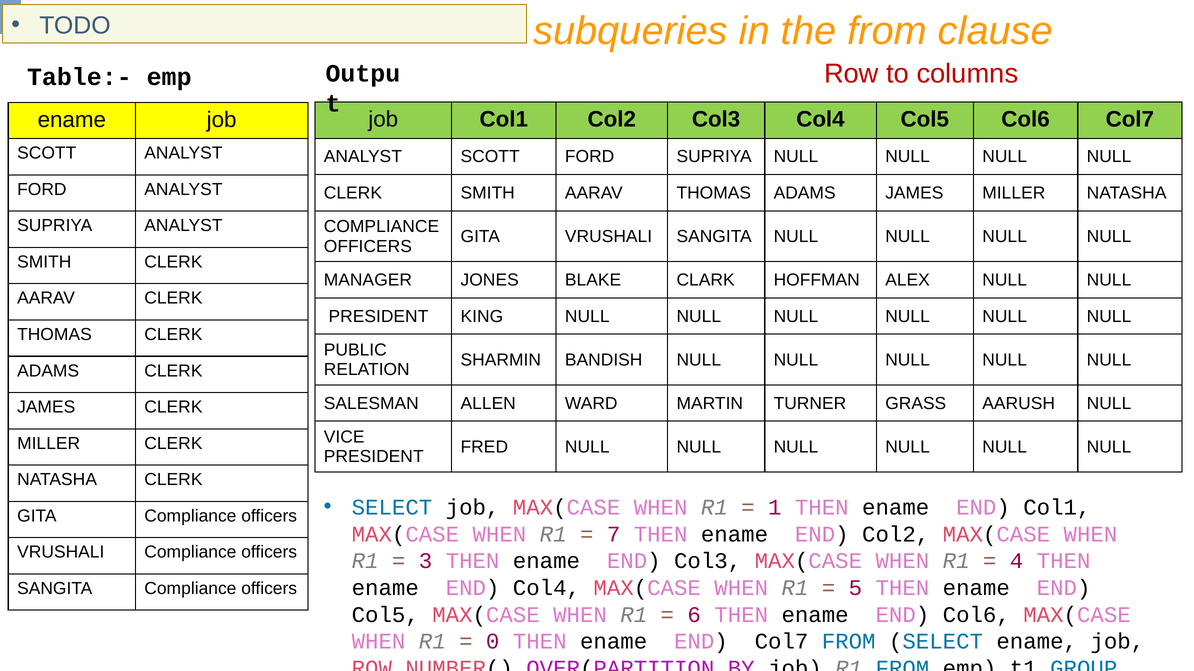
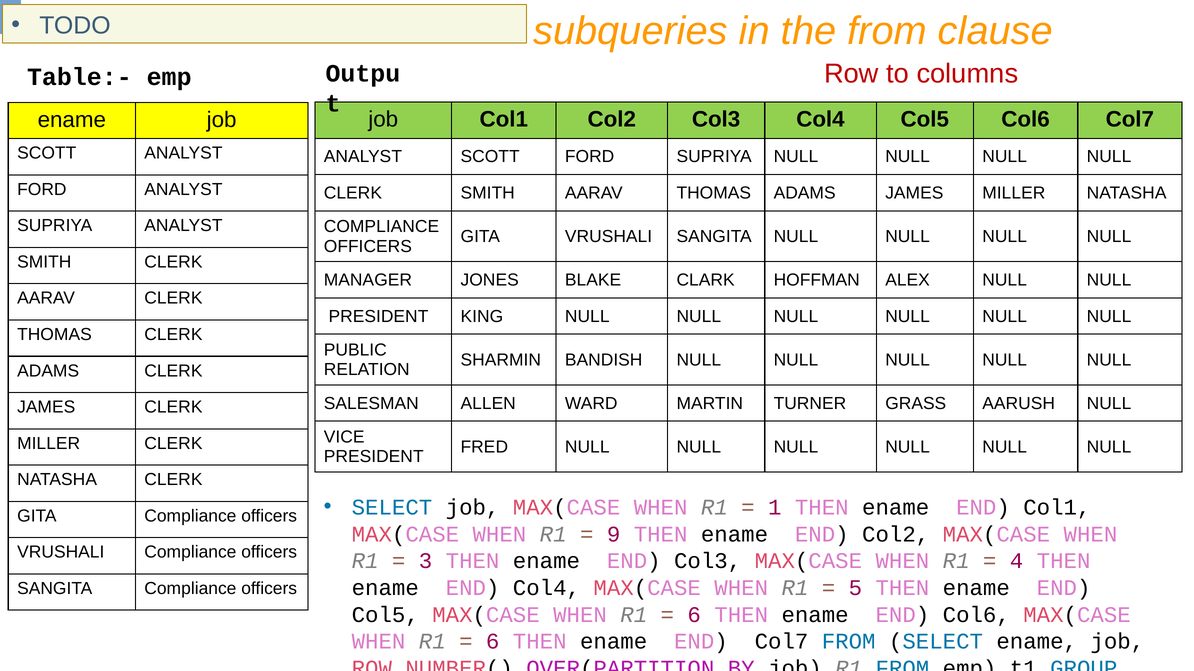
7: 7 -> 9
0 at (493, 642): 0 -> 6
